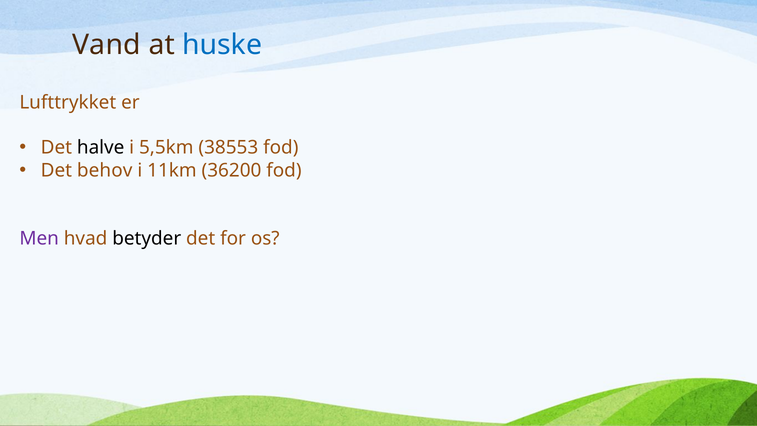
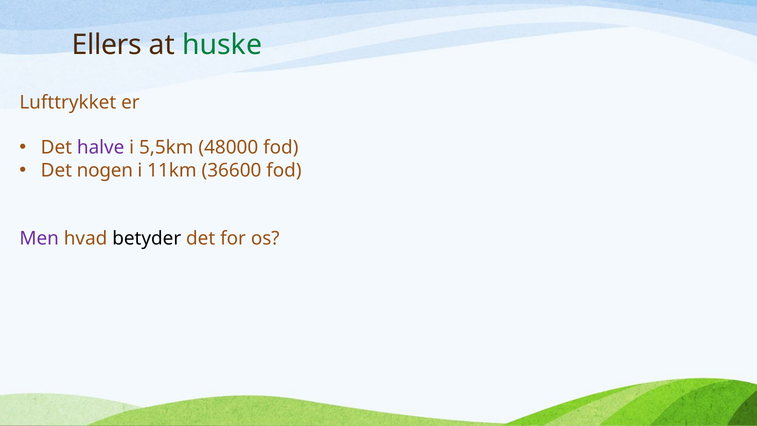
Vand: Vand -> Ellers
huske colour: blue -> green
halve colour: black -> purple
38553: 38553 -> 48000
behov: behov -> nogen
36200: 36200 -> 36600
